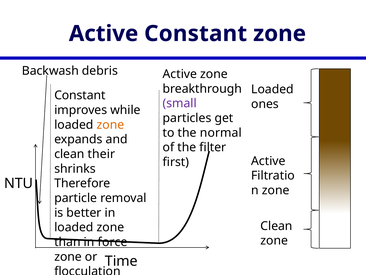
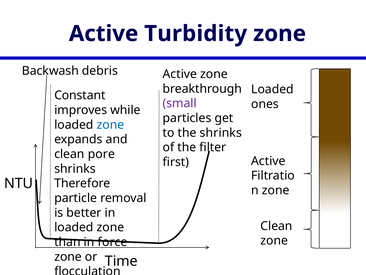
Active Constant: Constant -> Turbidity
zone at (110, 125) colour: orange -> blue
the normal: normal -> shrinks
their: their -> pore
